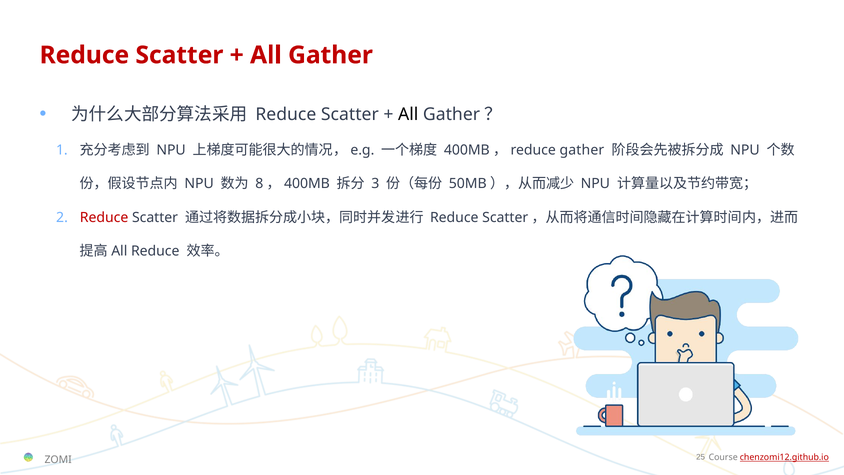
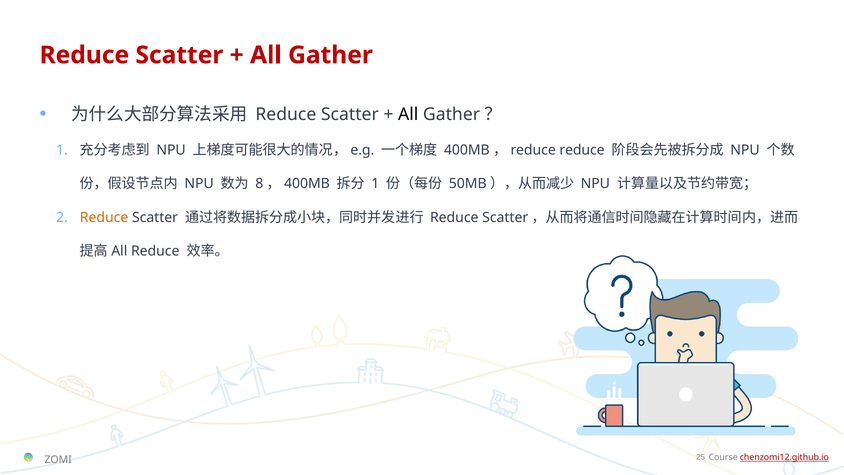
400MB，reduce gather: gather -> reduce
3 at (375, 184): 3 -> 1
Reduce at (104, 217) colour: red -> orange
